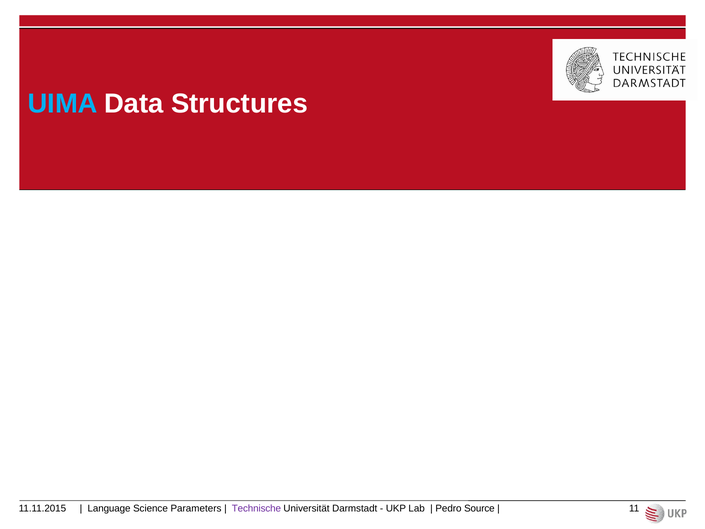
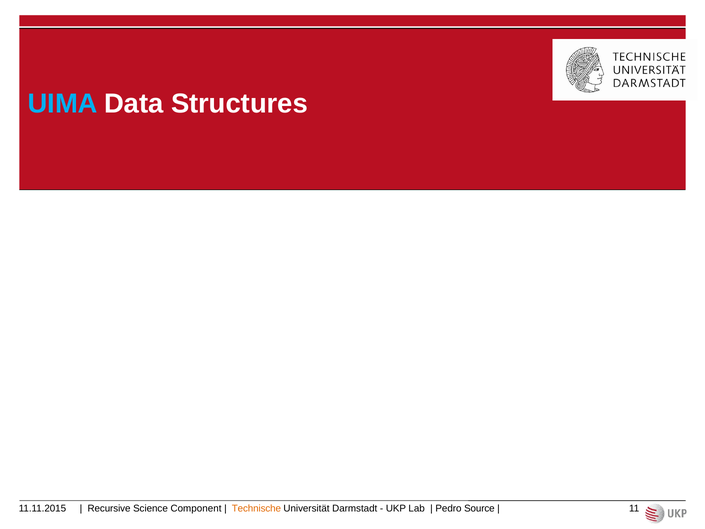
Language: Language -> Recursive
Parameters: Parameters -> Component
Technische colour: purple -> orange
